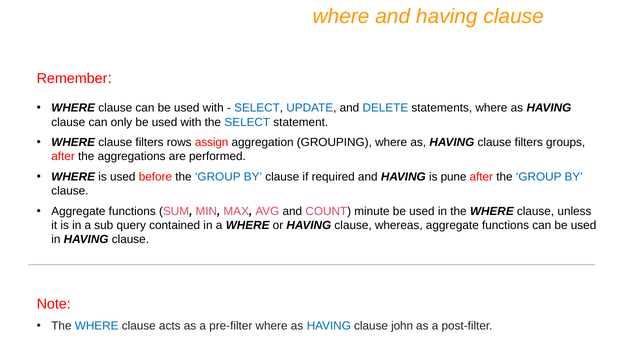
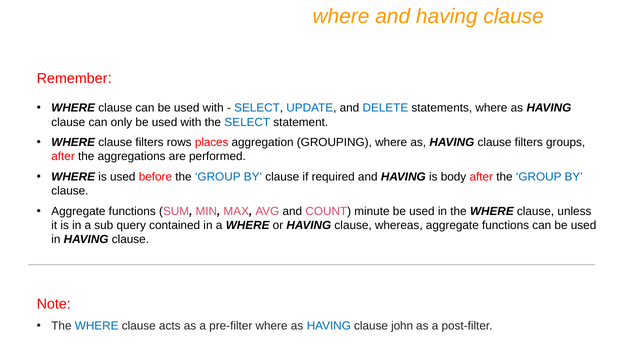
assign: assign -> places
pune: pune -> body
